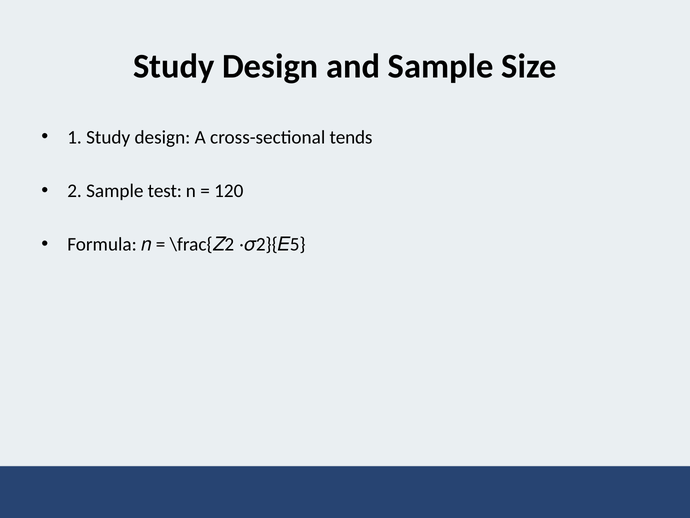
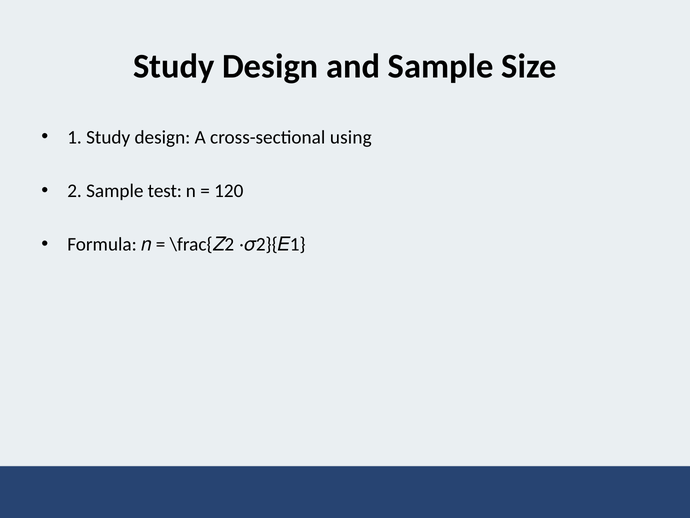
tends: tends -> using
5 at (298, 244): 5 -> 1
